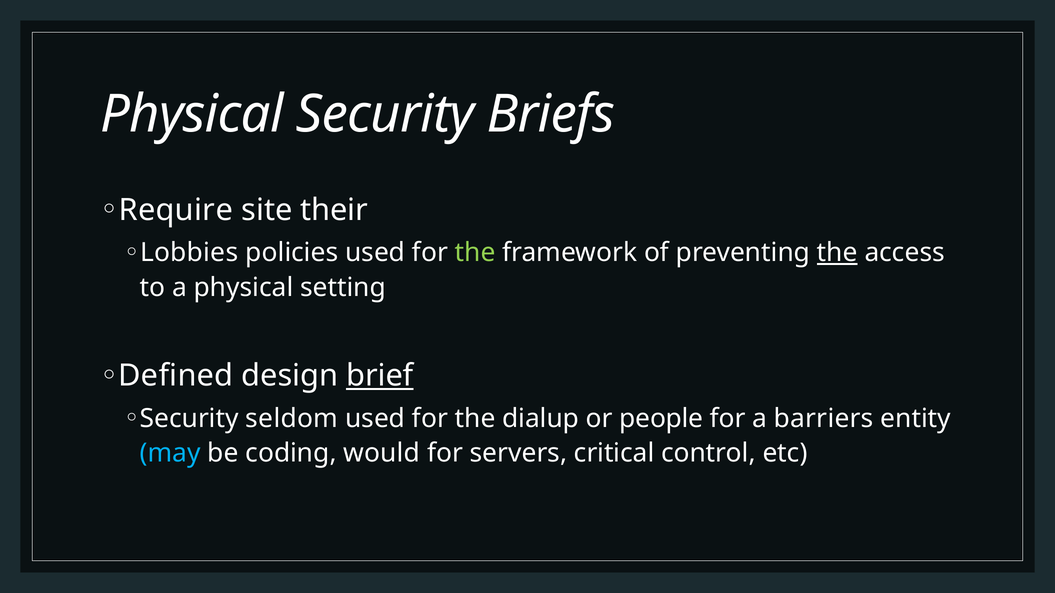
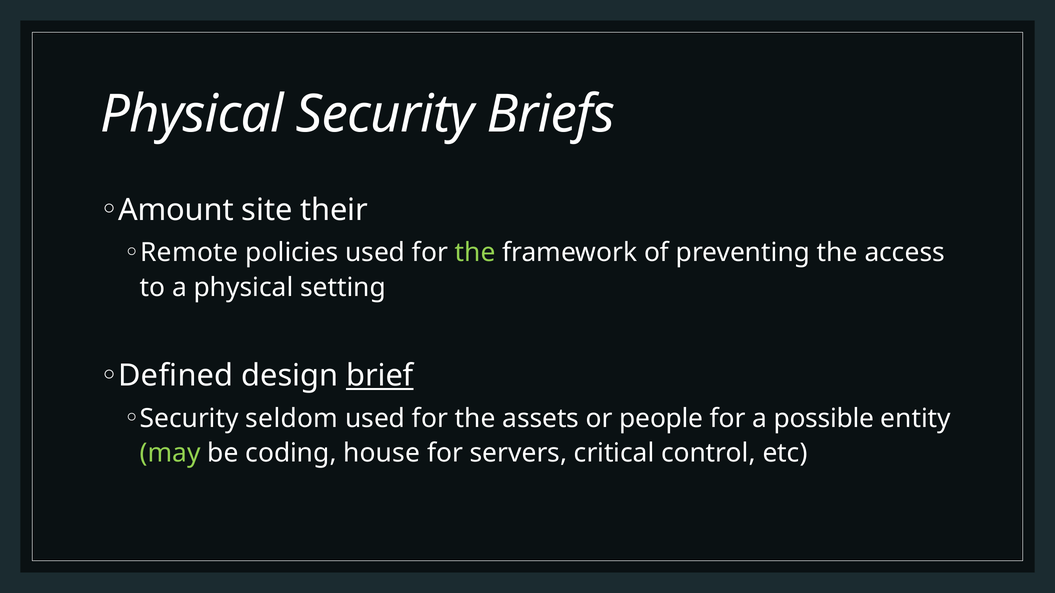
Require: Require -> Amount
Lobbies: Lobbies -> Remote
the at (837, 253) underline: present -> none
dialup: dialup -> assets
barriers: barriers -> possible
may colour: light blue -> light green
would: would -> house
